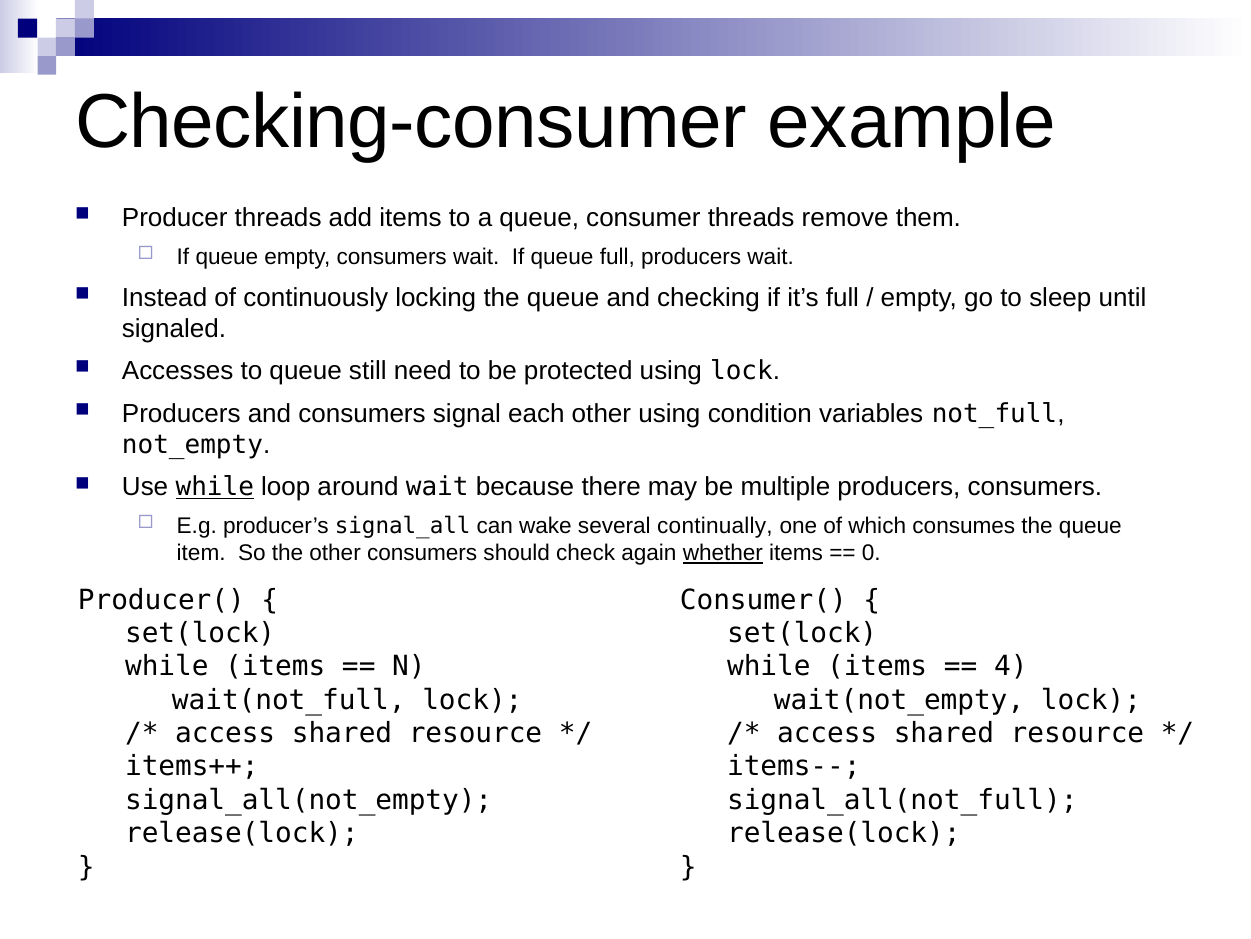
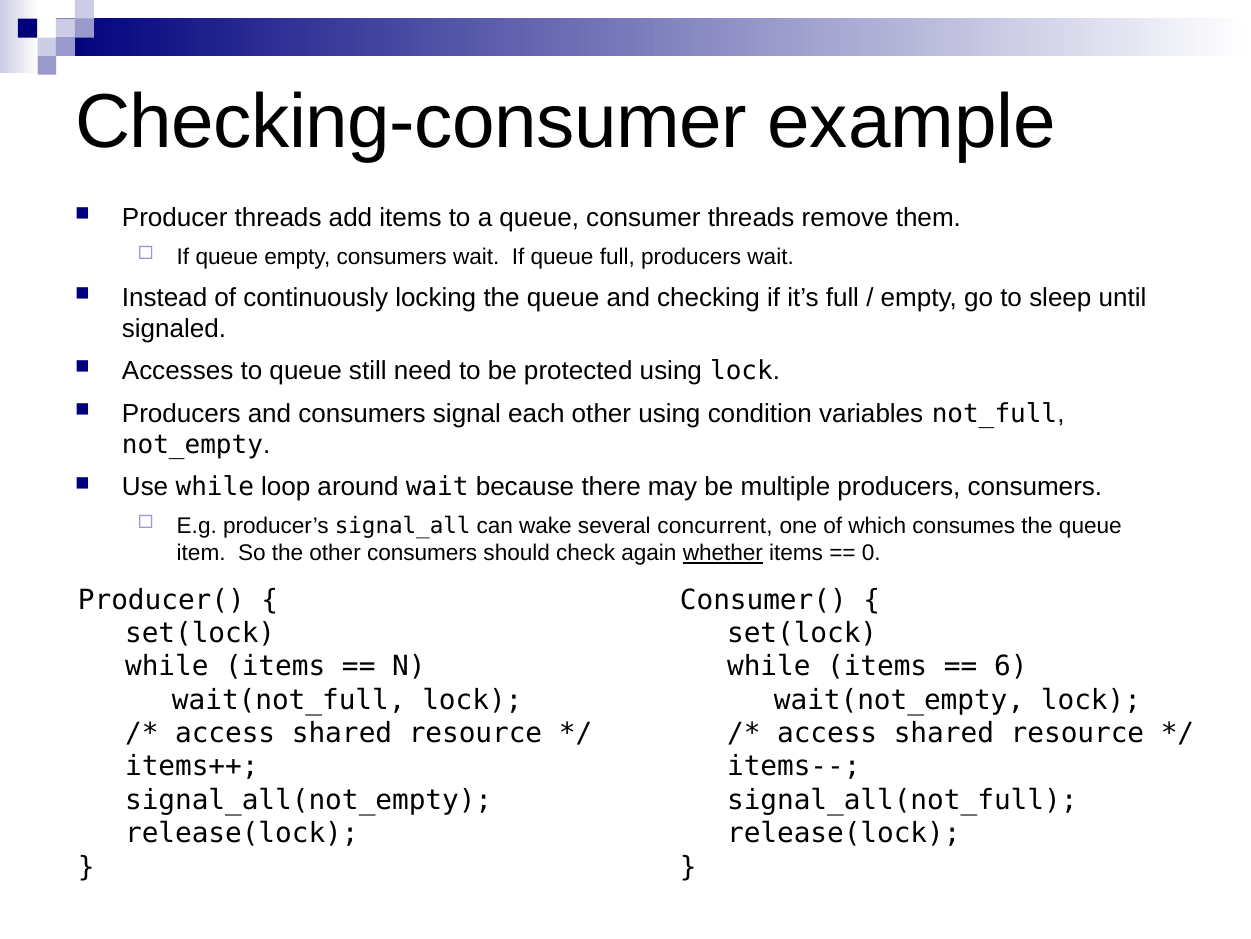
while at (215, 487) underline: present -> none
continually: continually -> concurrent
4: 4 -> 6
